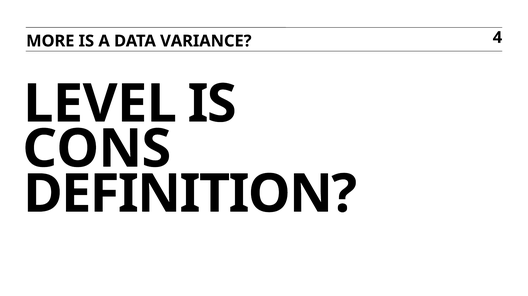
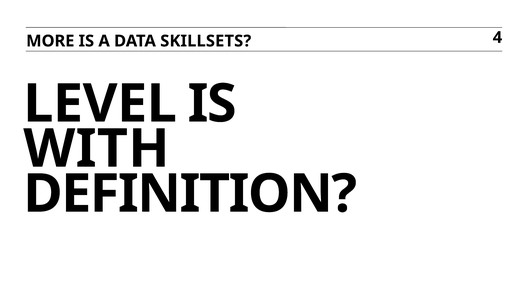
VARIANCE: VARIANCE -> SKILLSETS
CONS: CONS -> WITH
